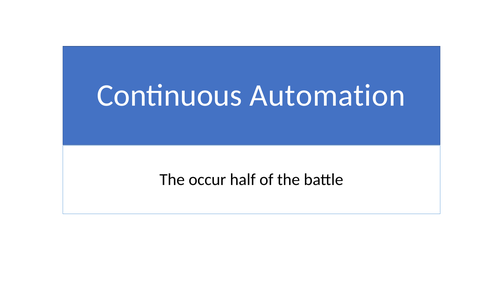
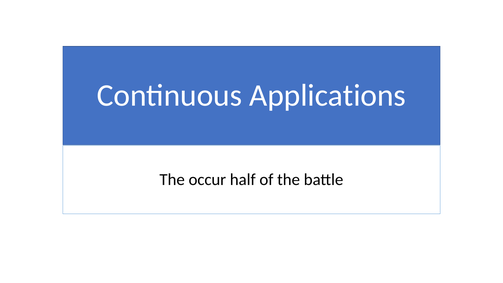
Automation: Automation -> Applications
